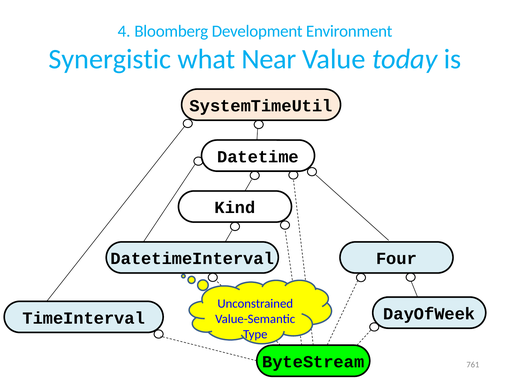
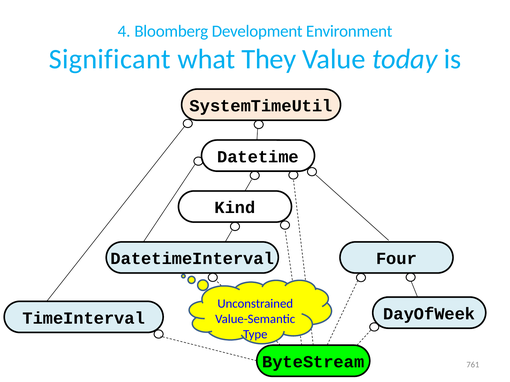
Synergistic: Synergistic -> Significant
Near: Near -> They
